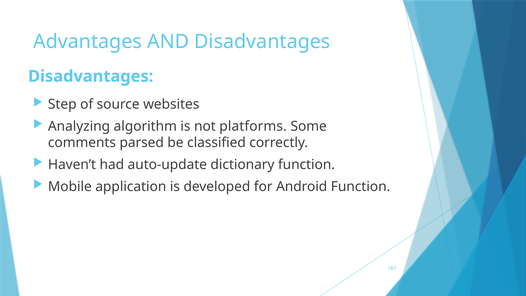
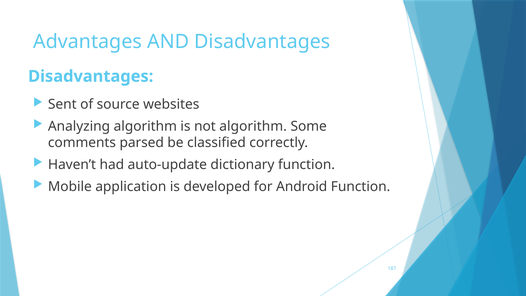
Step: Step -> Sent
not platforms: platforms -> algorithm
